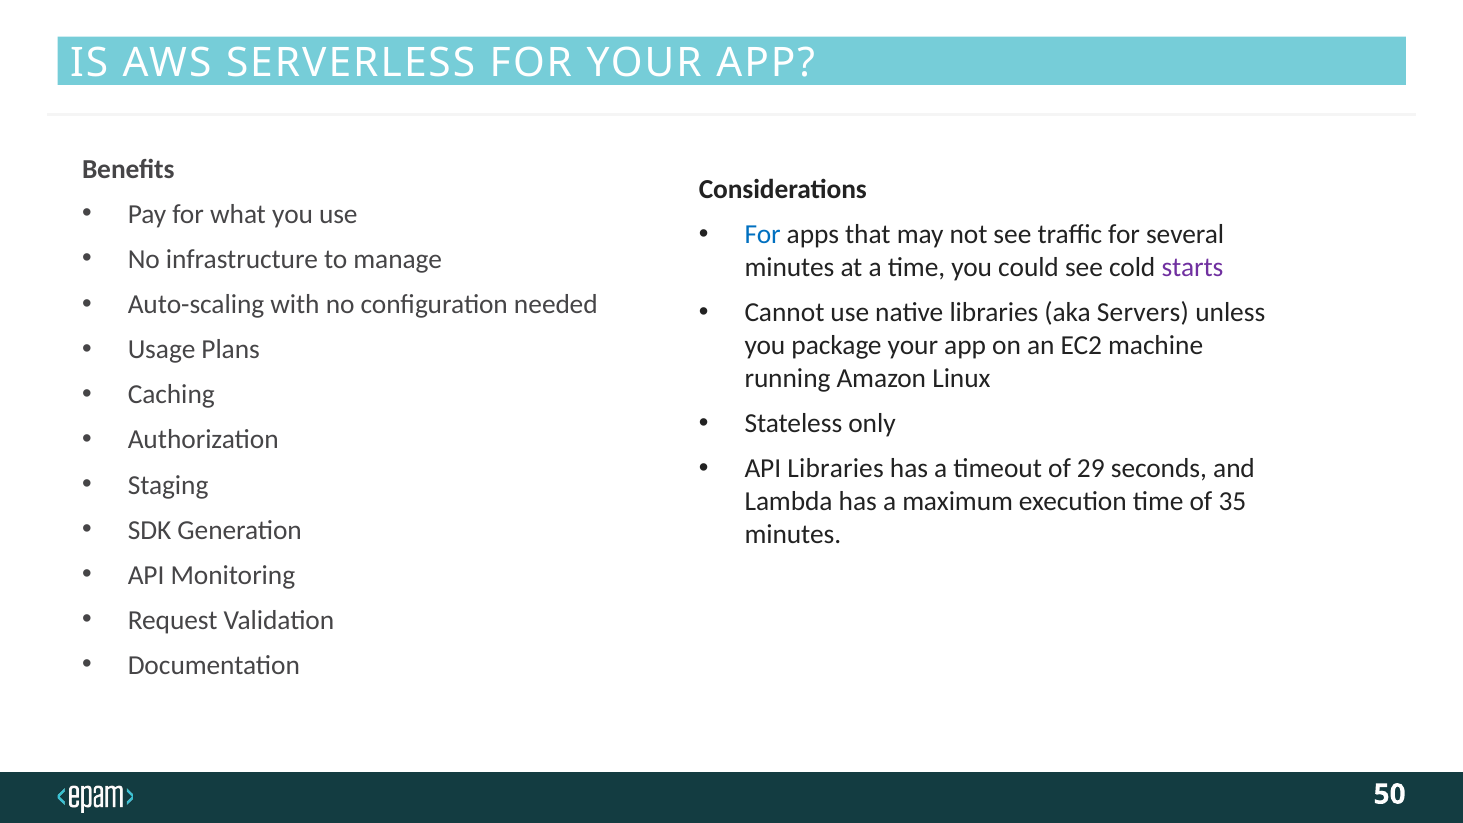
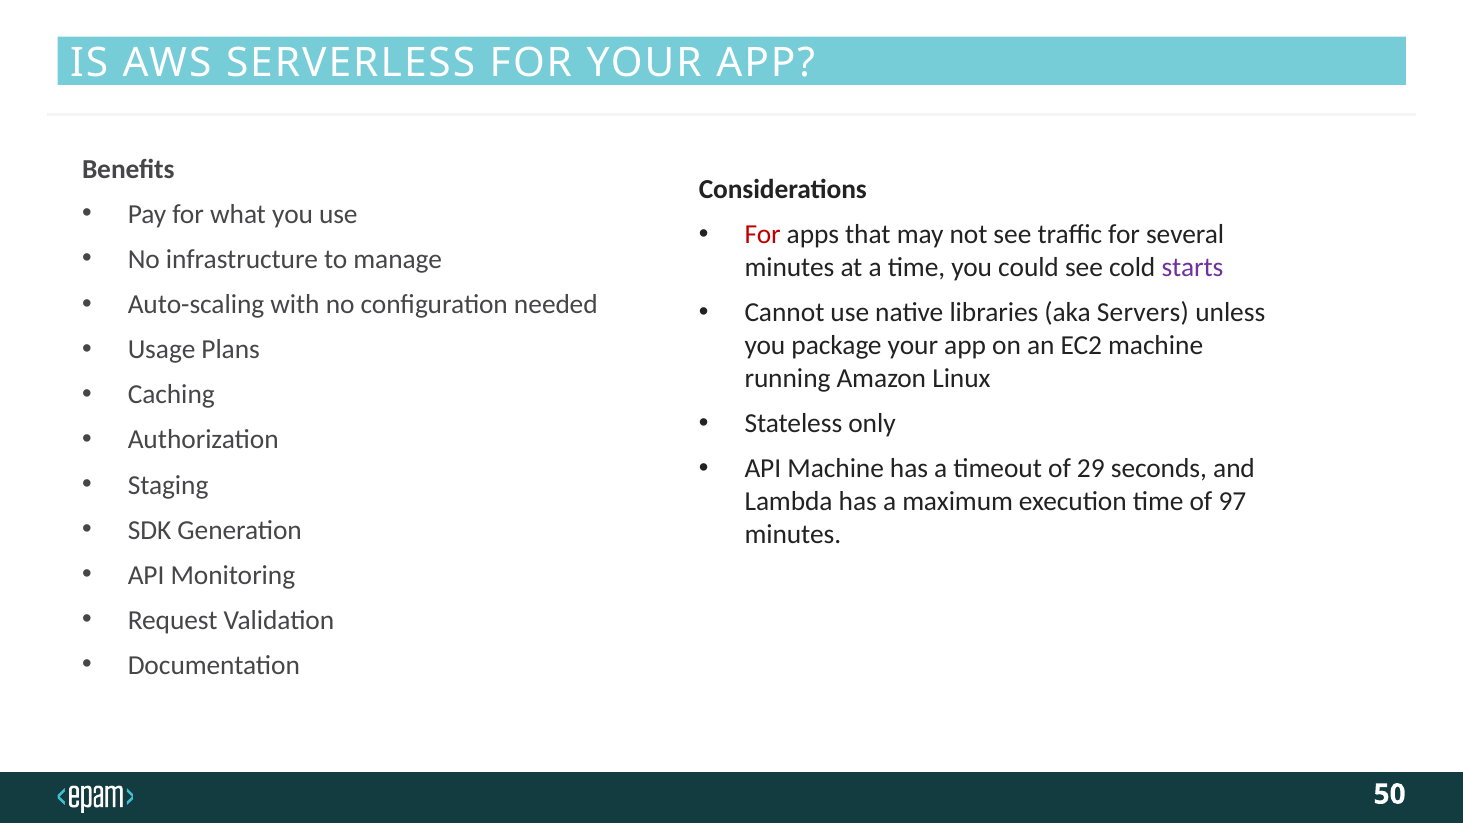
For at (763, 235) colour: blue -> red
API Libraries: Libraries -> Machine
35: 35 -> 97
